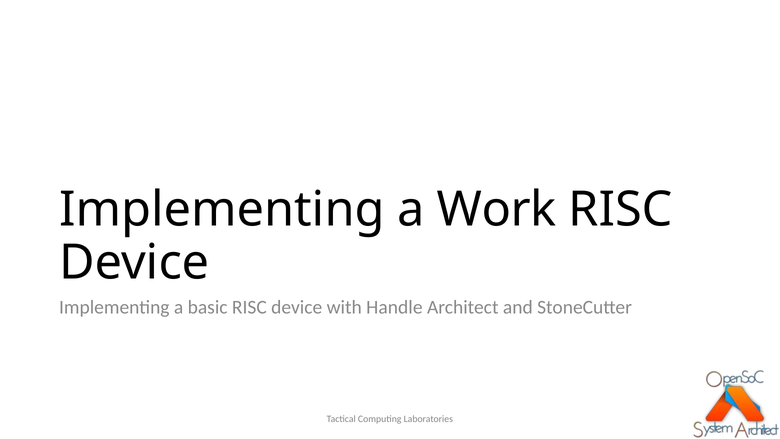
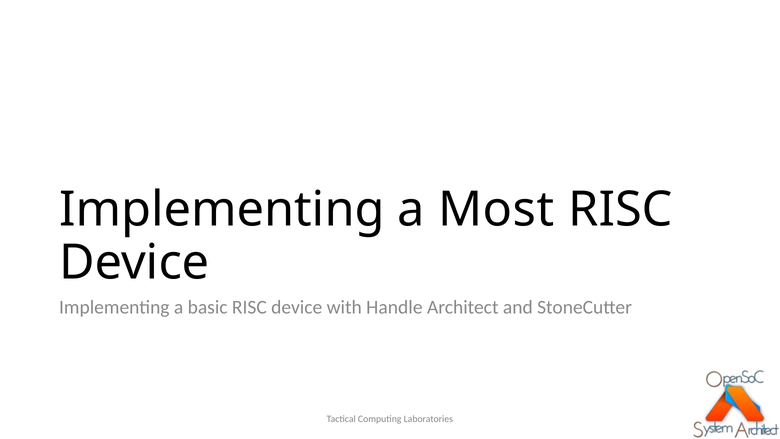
Work: Work -> Most
